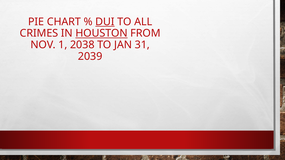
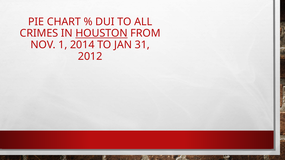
DUI underline: present -> none
2038: 2038 -> 2014
2039: 2039 -> 2012
